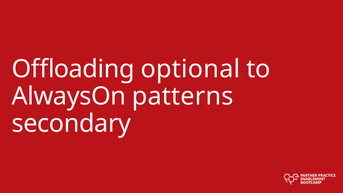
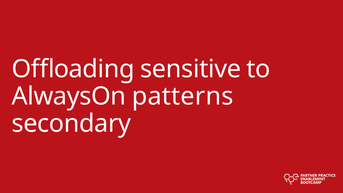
optional: optional -> sensitive
